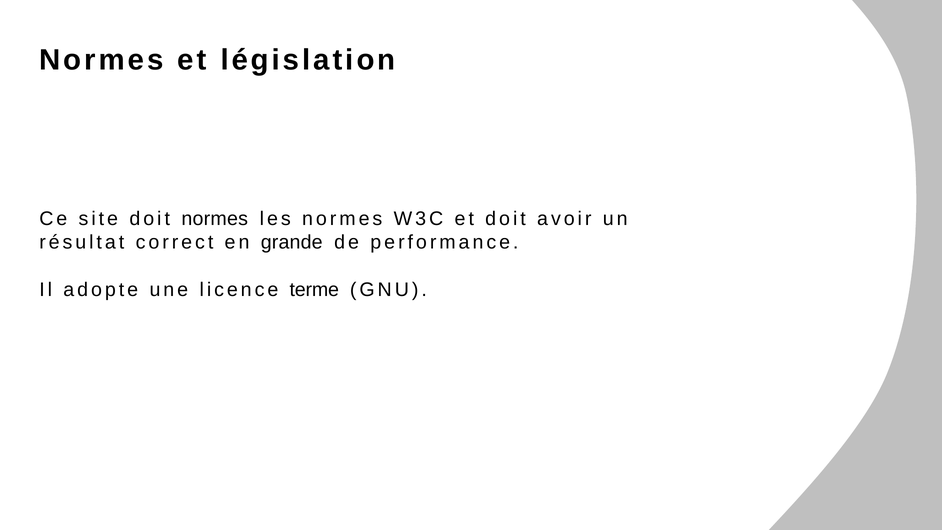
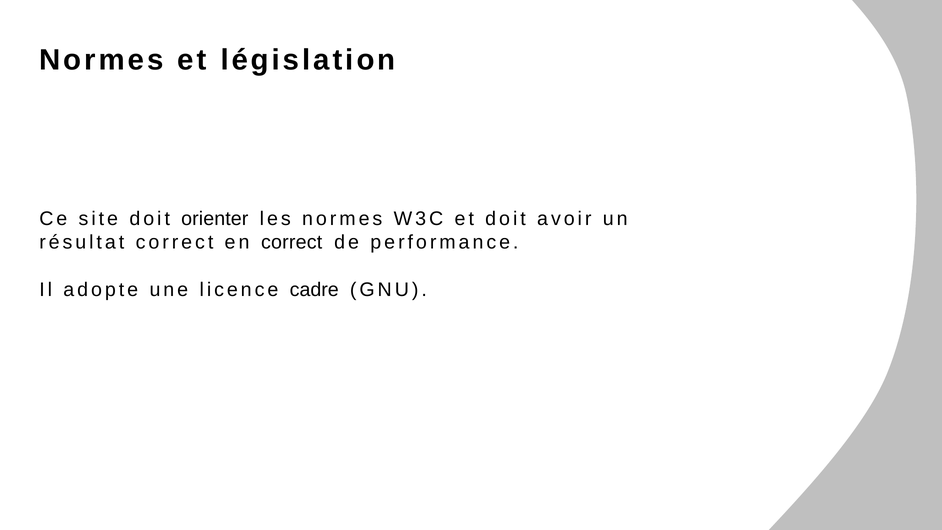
doit normes: normes -> orienter
en grande: grande -> correct
terme: terme -> cadre
